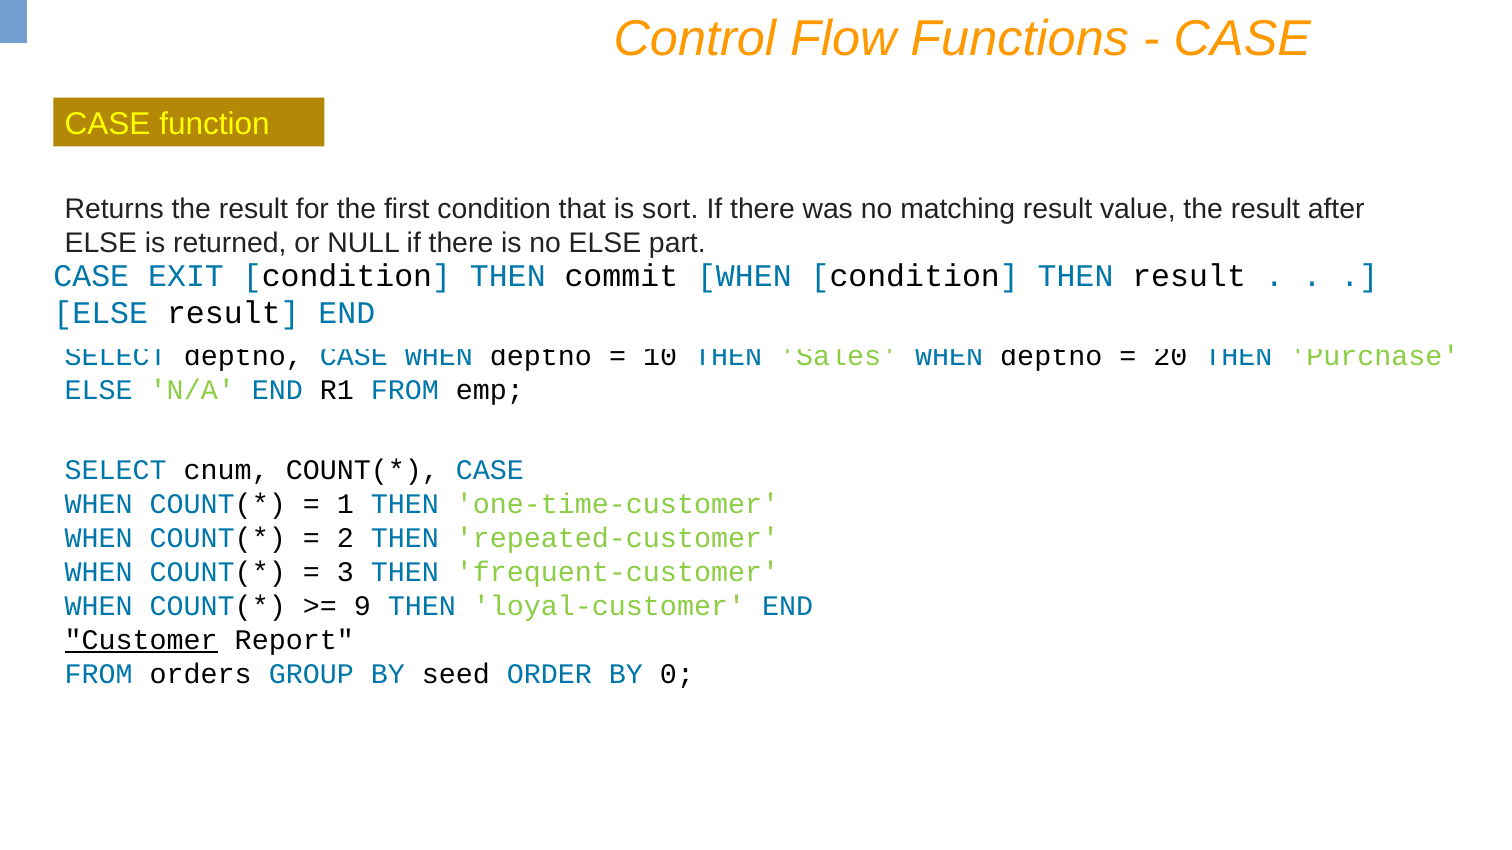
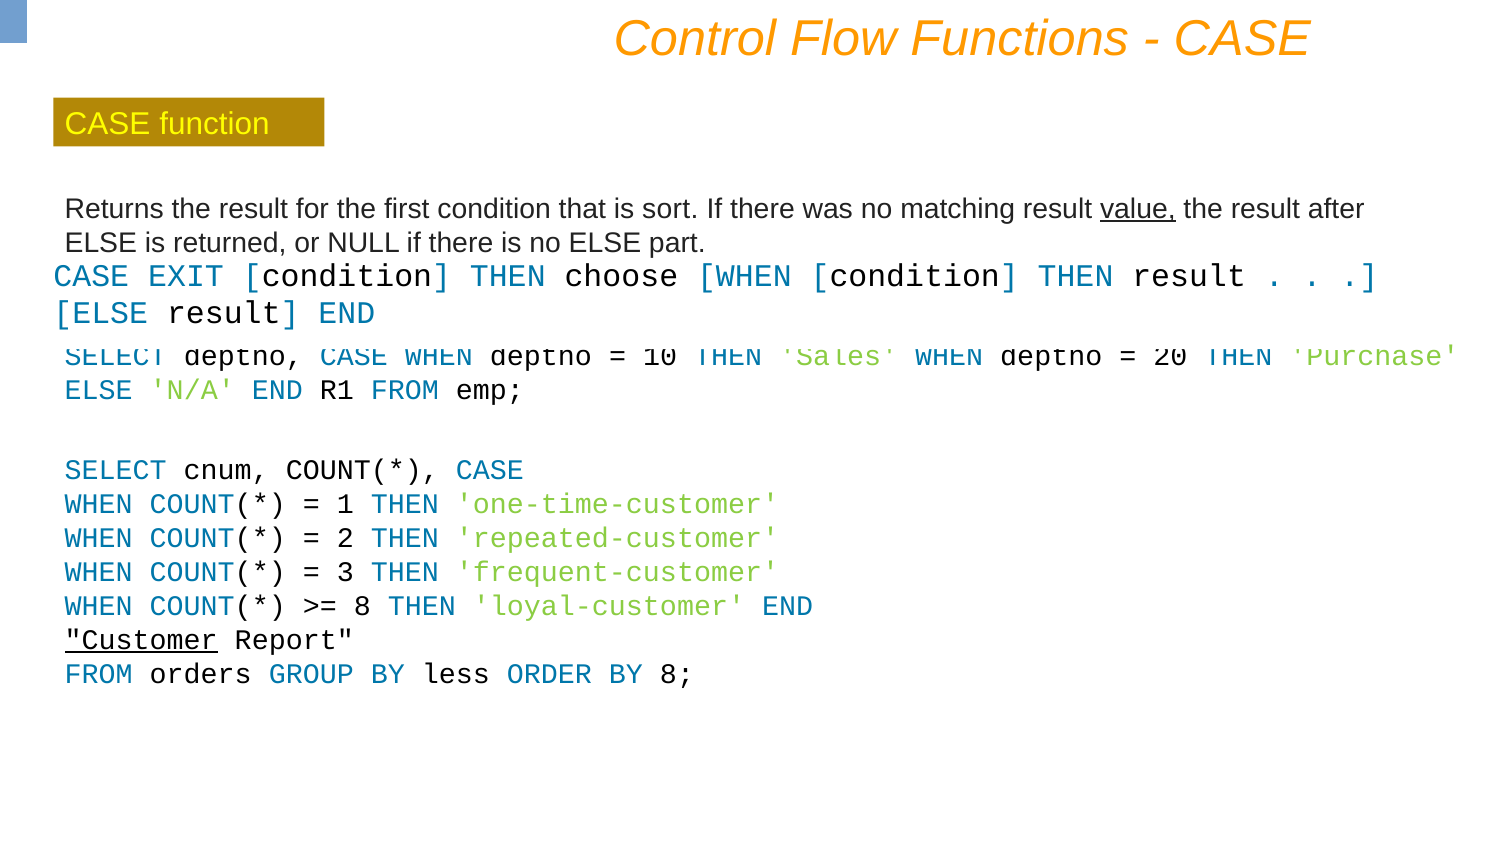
value underline: none -> present
commit: commit -> choose
9 at (362, 606): 9 -> 8
seed: seed -> less
BY 0: 0 -> 8
